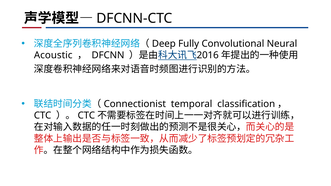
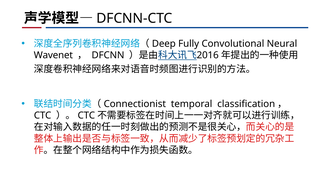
Acoustic: Acoustic -> Wavenet
